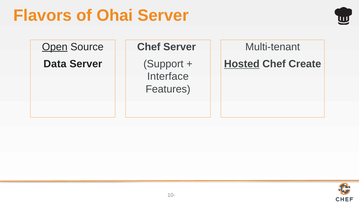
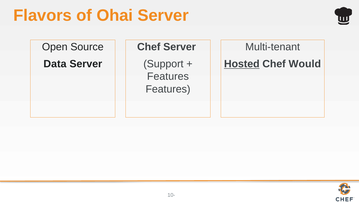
Open underline: present -> none
Create: Create -> Would
Interface at (168, 77): Interface -> Features
